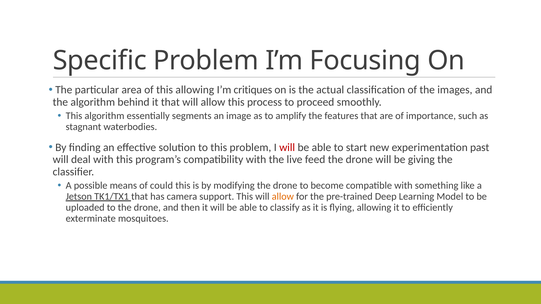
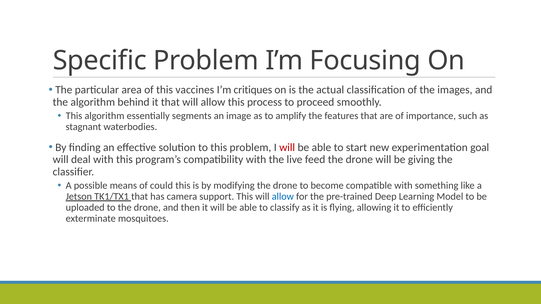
this allowing: allowing -> vaccines
past: past -> goal
allow at (283, 197) colour: orange -> blue
